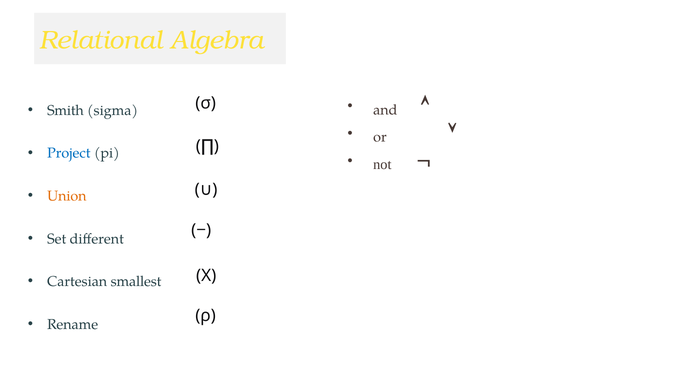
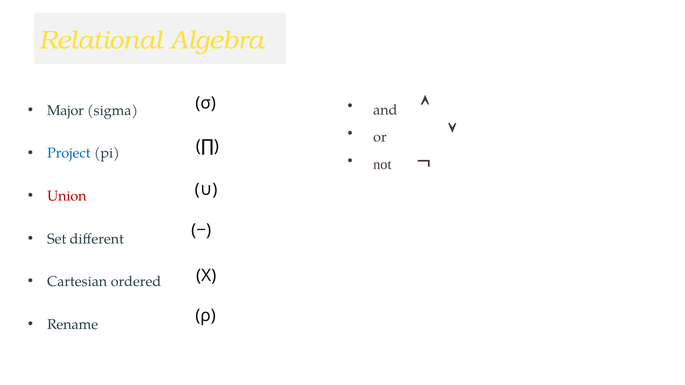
Smith: Smith -> Major
Union colour: orange -> red
smallest: smallest -> ordered
